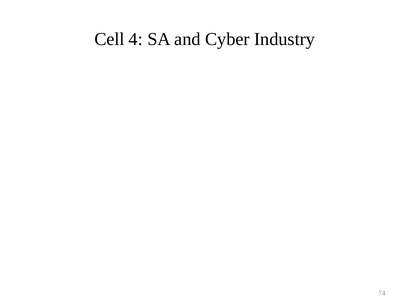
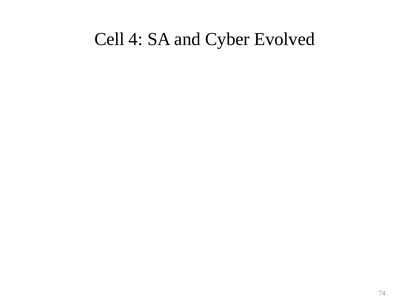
Industry: Industry -> Evolved
